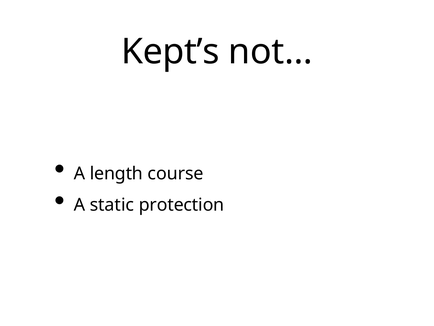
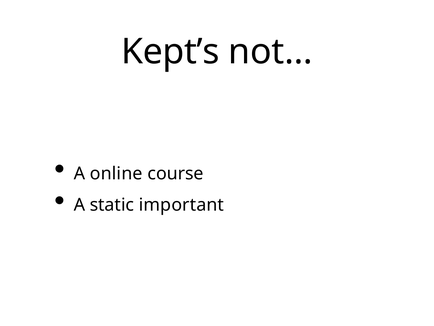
length: length -> online
protection: protection -> important
